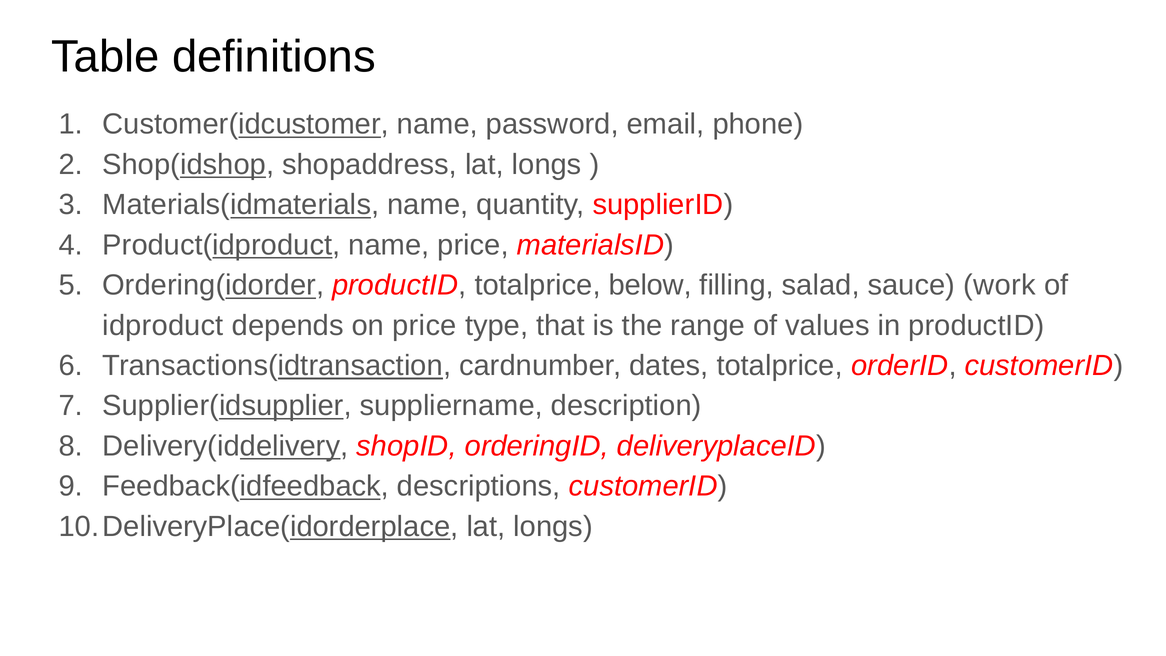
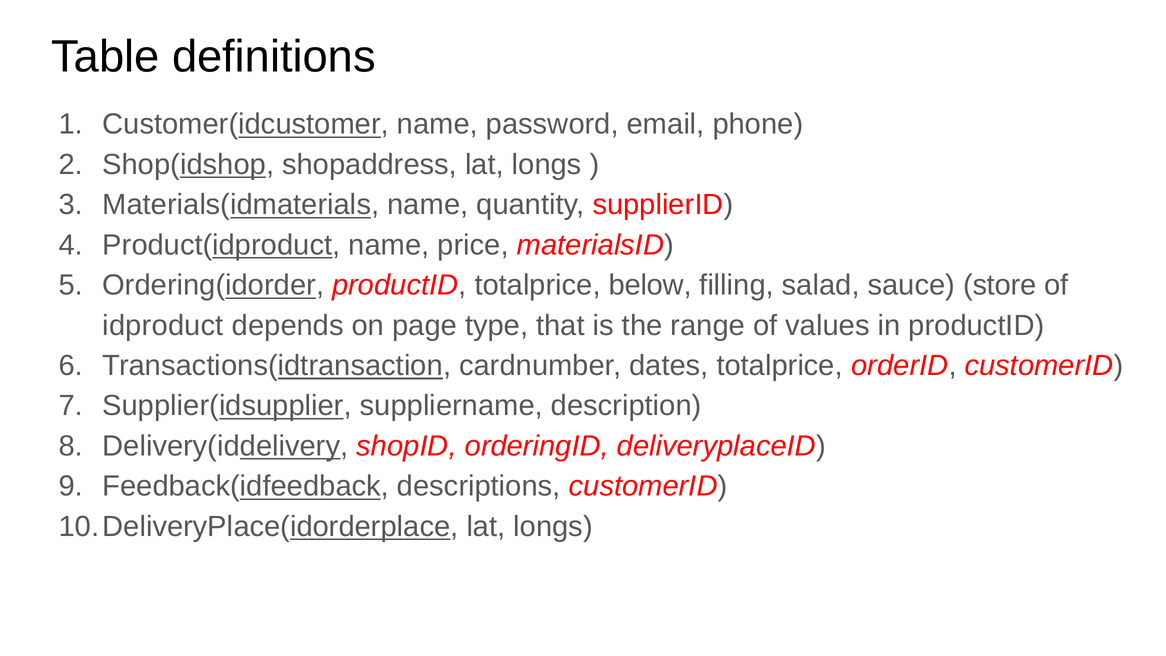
work: work -> store
on price: price -> page
